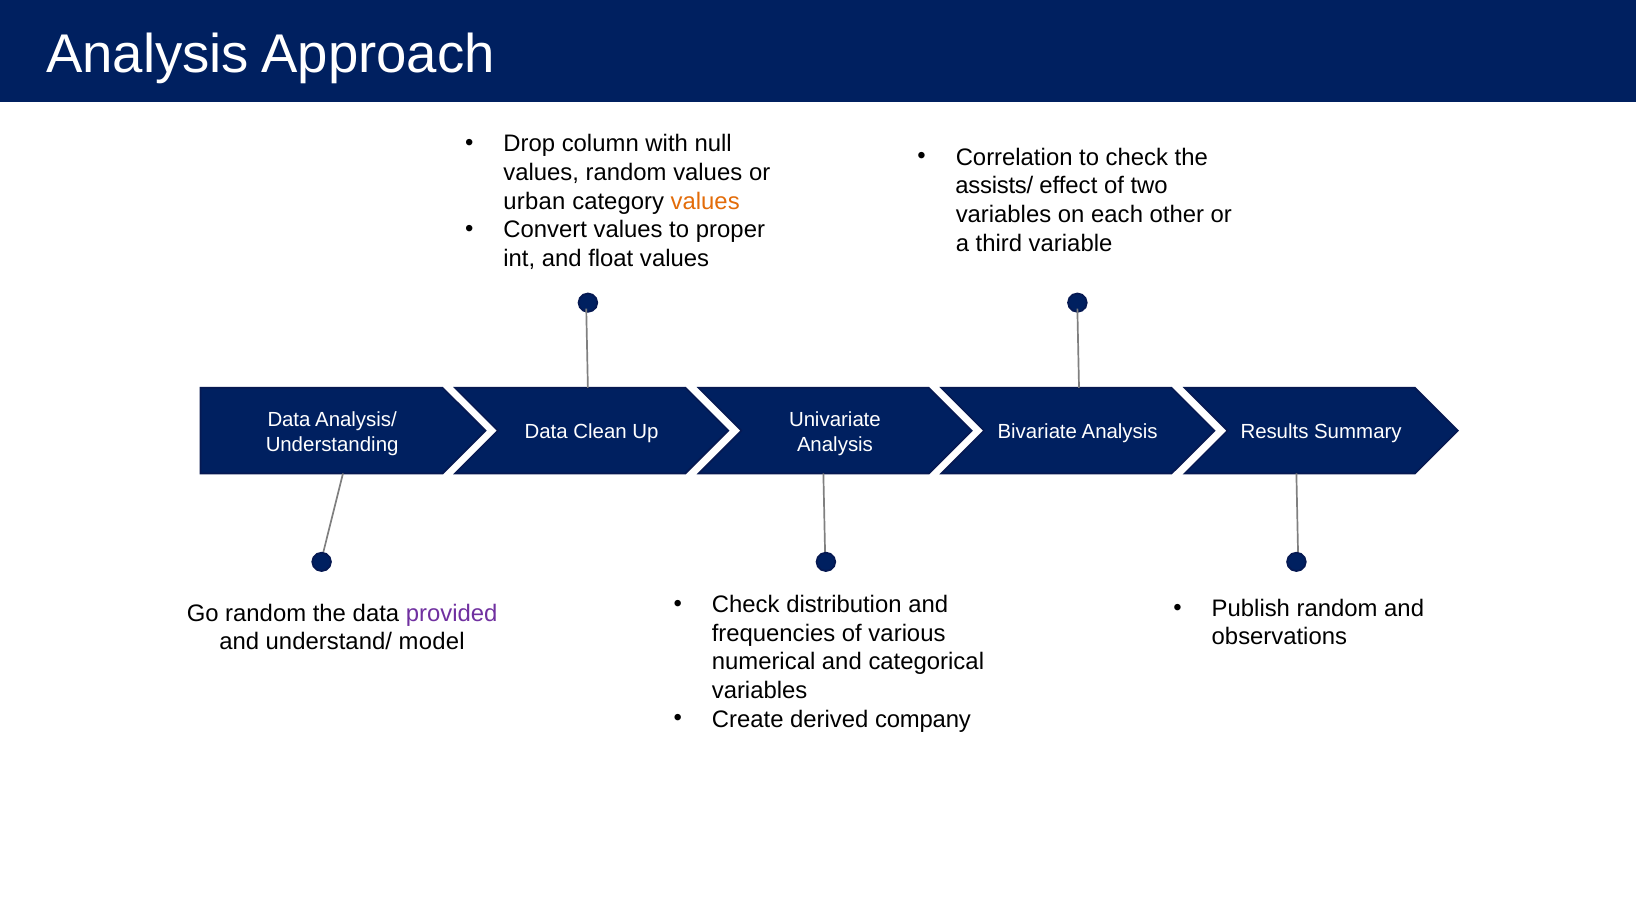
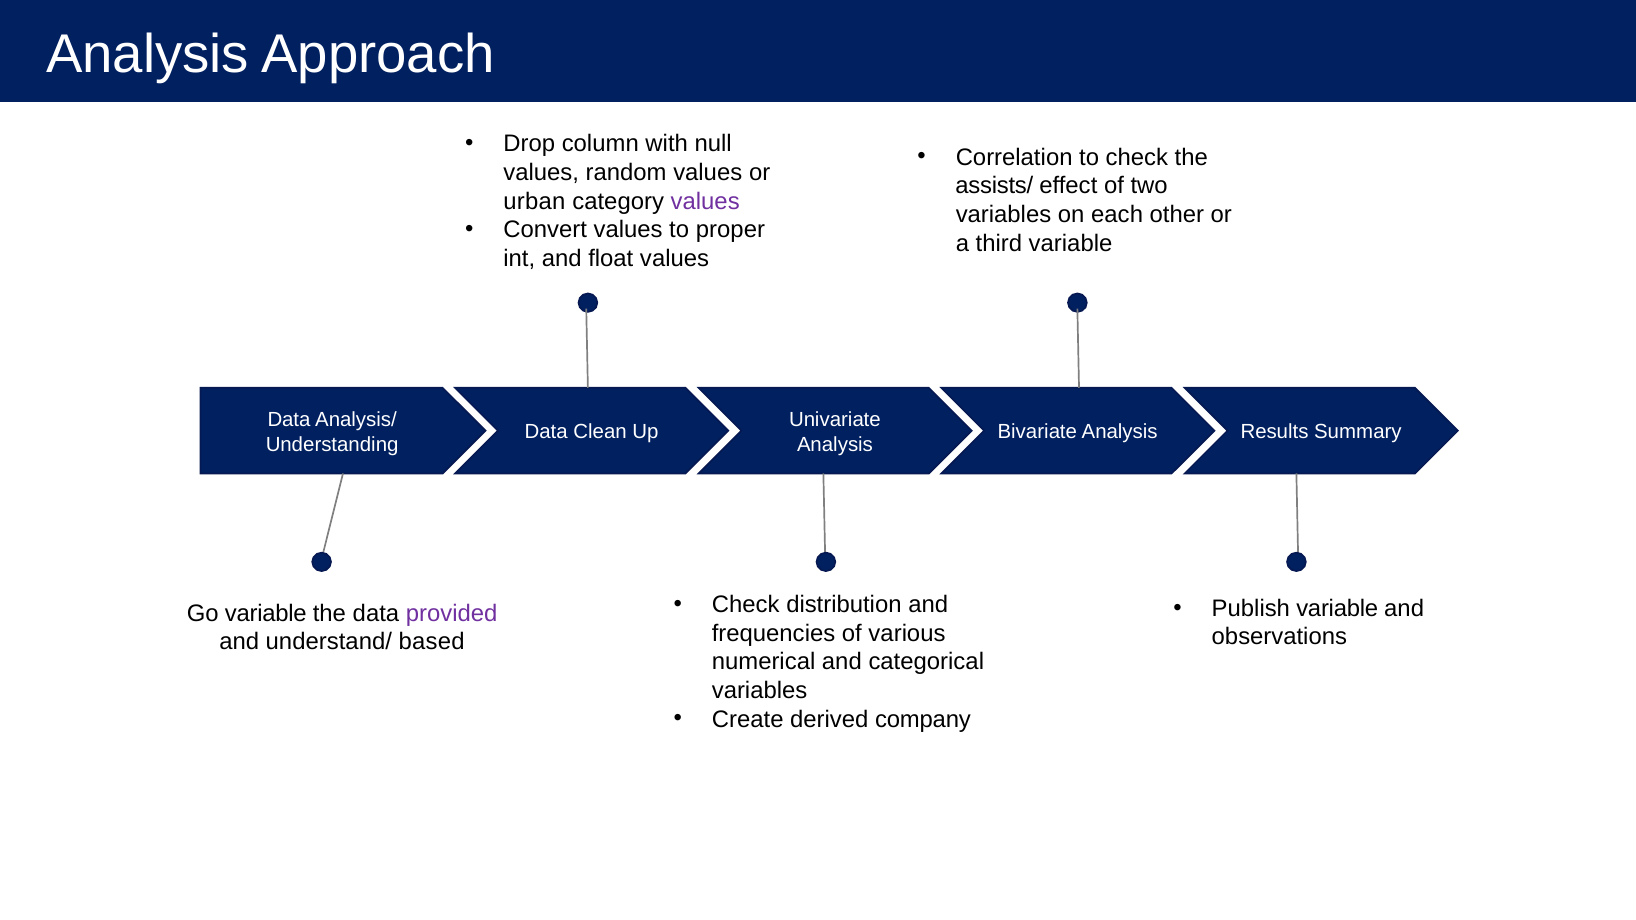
values at (705, 201) colour: orange -> purple
Publish random: random -> variable
Go random: random -> variable
model: model -> based
